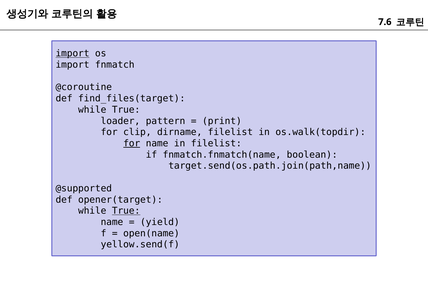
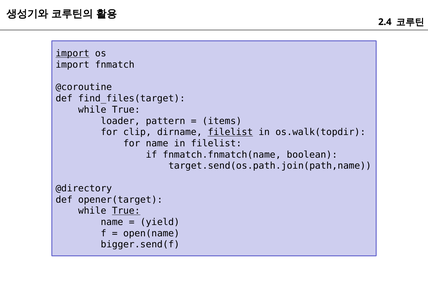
7.6: 7.6 -> 2.4
print: print -> items
filelist at (230, 132) underline: none -> present
for at (132, 143) underline: present -> none
@supported: @supported -> @directory
yellow.send(f: yellow.send(f -> bigger.send(f
